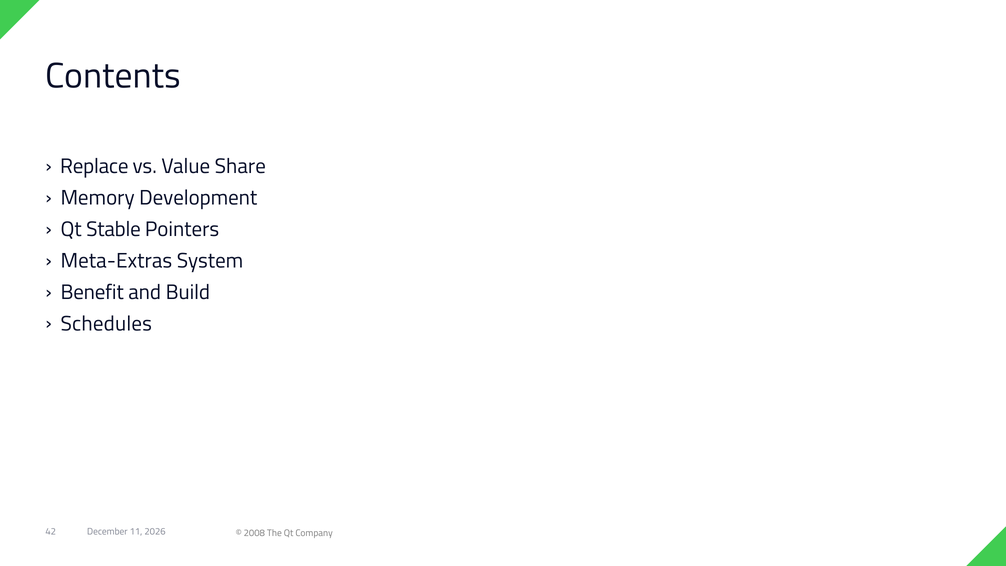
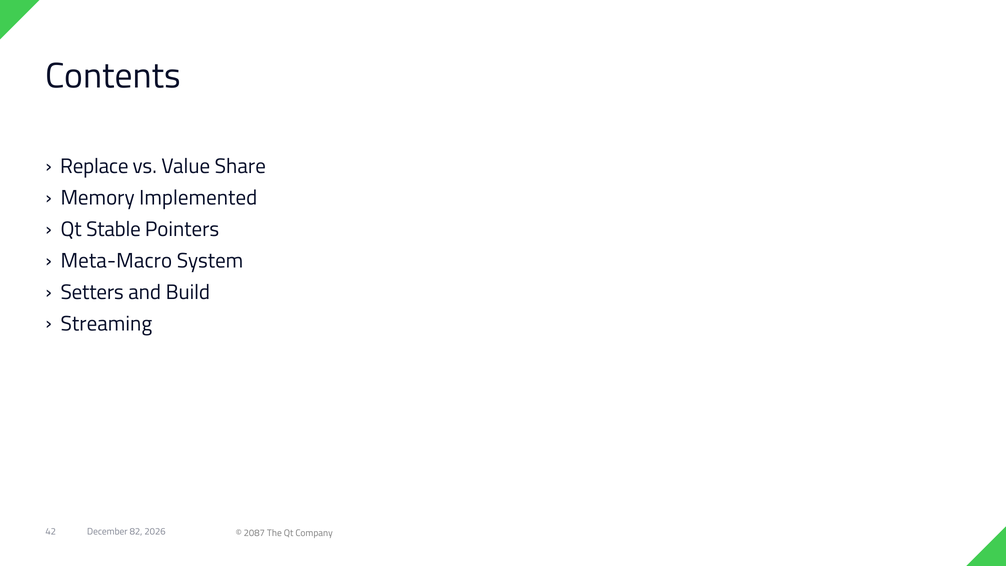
Development: Development -> Implemented
Meta-Extras: Meta-Extras -> Meta-Macro
Benefit: Benefit -> Setters
Schedules: Schedules -> Streaming
11: 11 -> 82
2008: 2008 -> 2087
